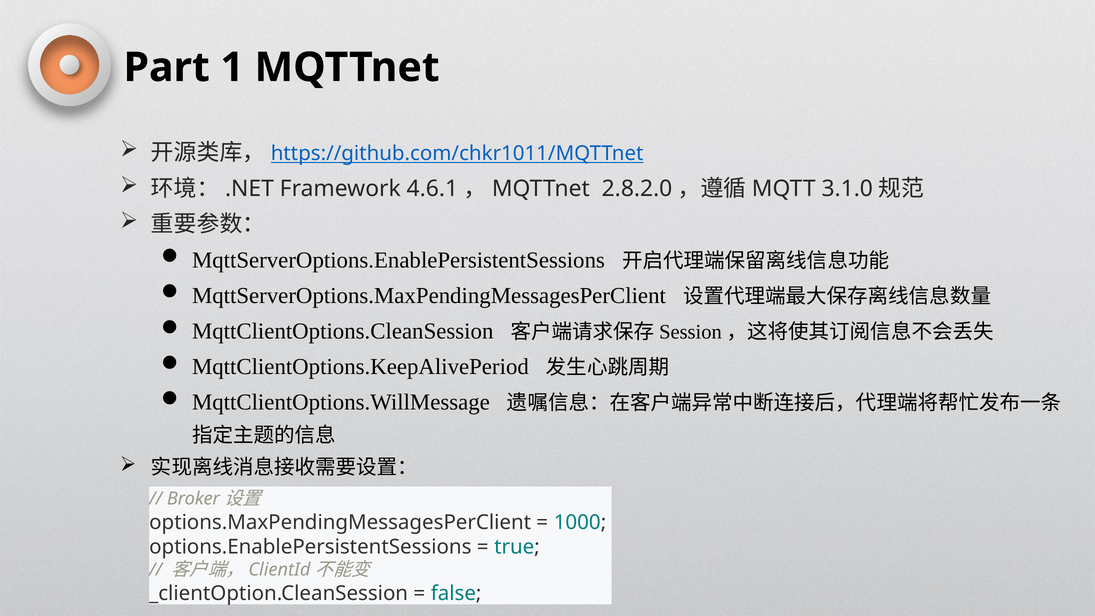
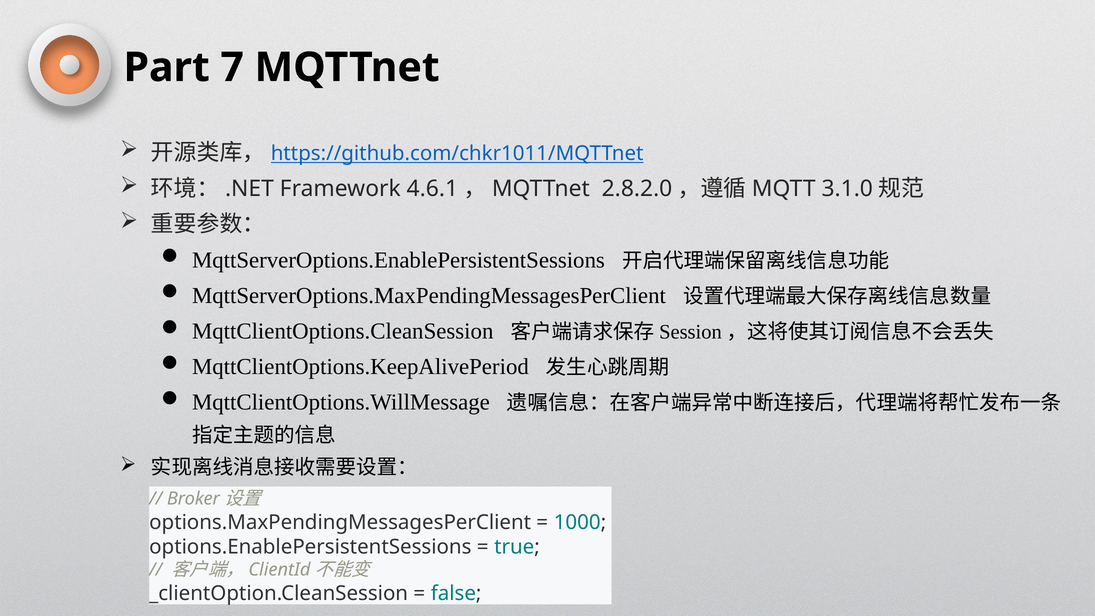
1: 1 -> 7
